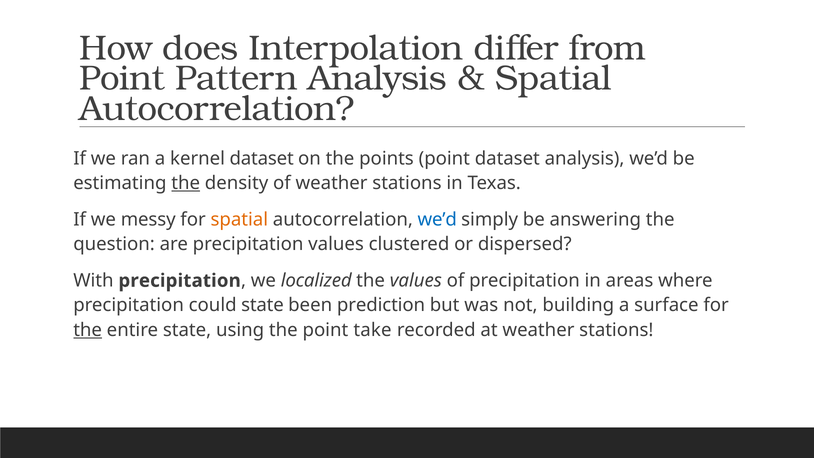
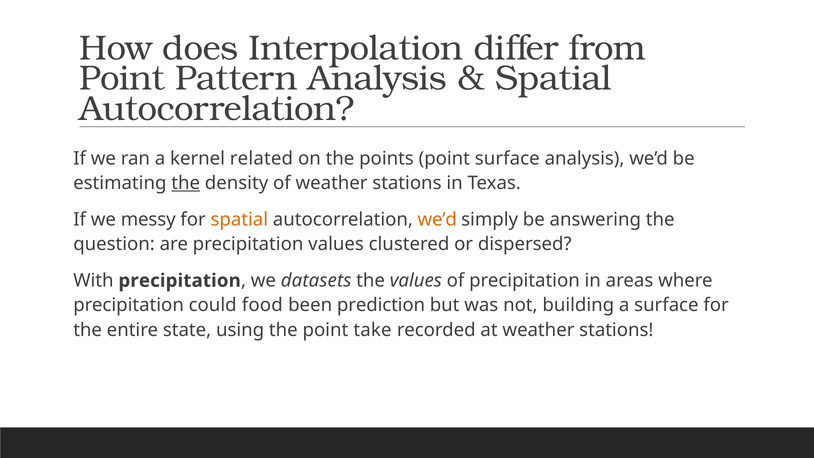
kernel dataset: dataset -> related
point dataset: dataset -> surface
we’d at (437, 220) colour: blue -> orange
localized: localized -> datasets
could state: state -> food
the at (88, 330) underline: present -> none
